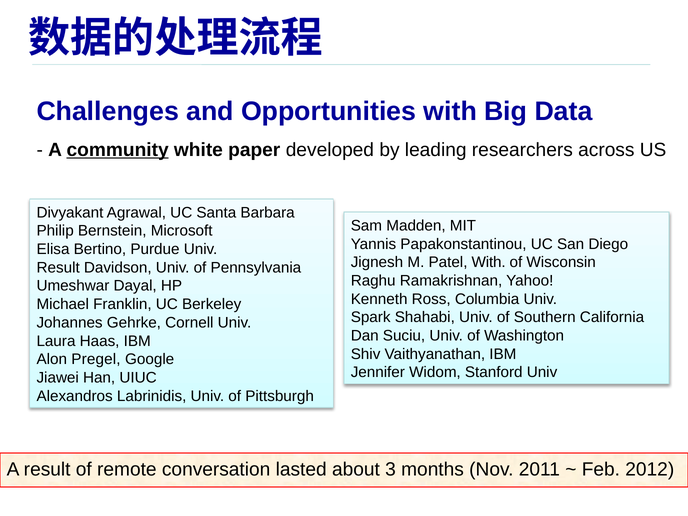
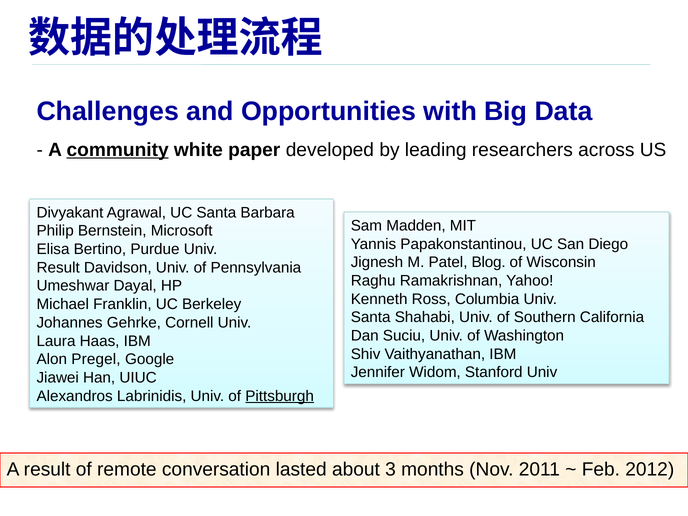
Patel With: With -> Blog
Spark at (371, 317): Spark -> Santa
Pittsburgh underline: none -> present
